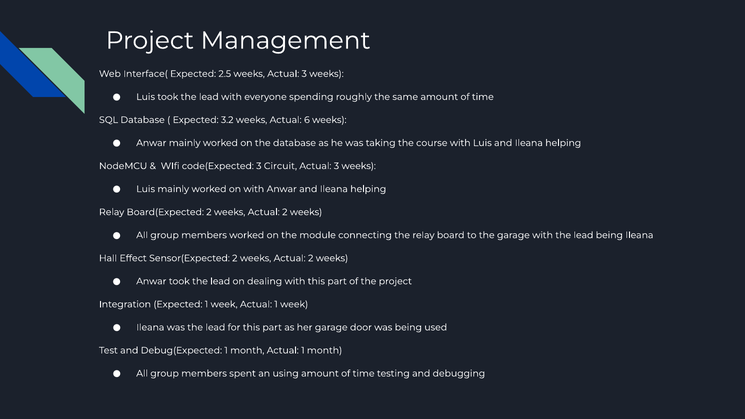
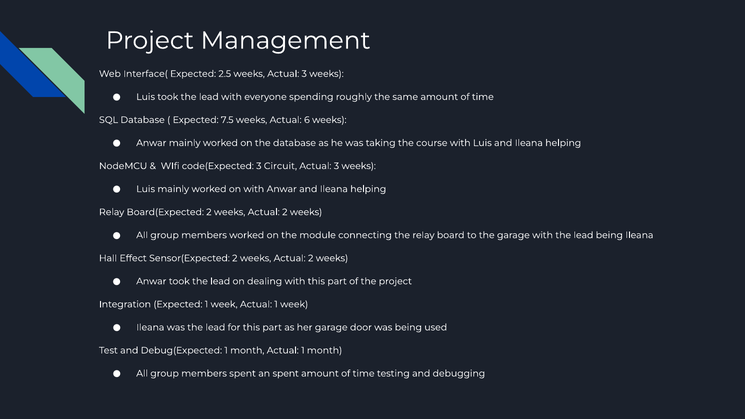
3.2: 3.2 -> 7.5
an using: using -> spent
